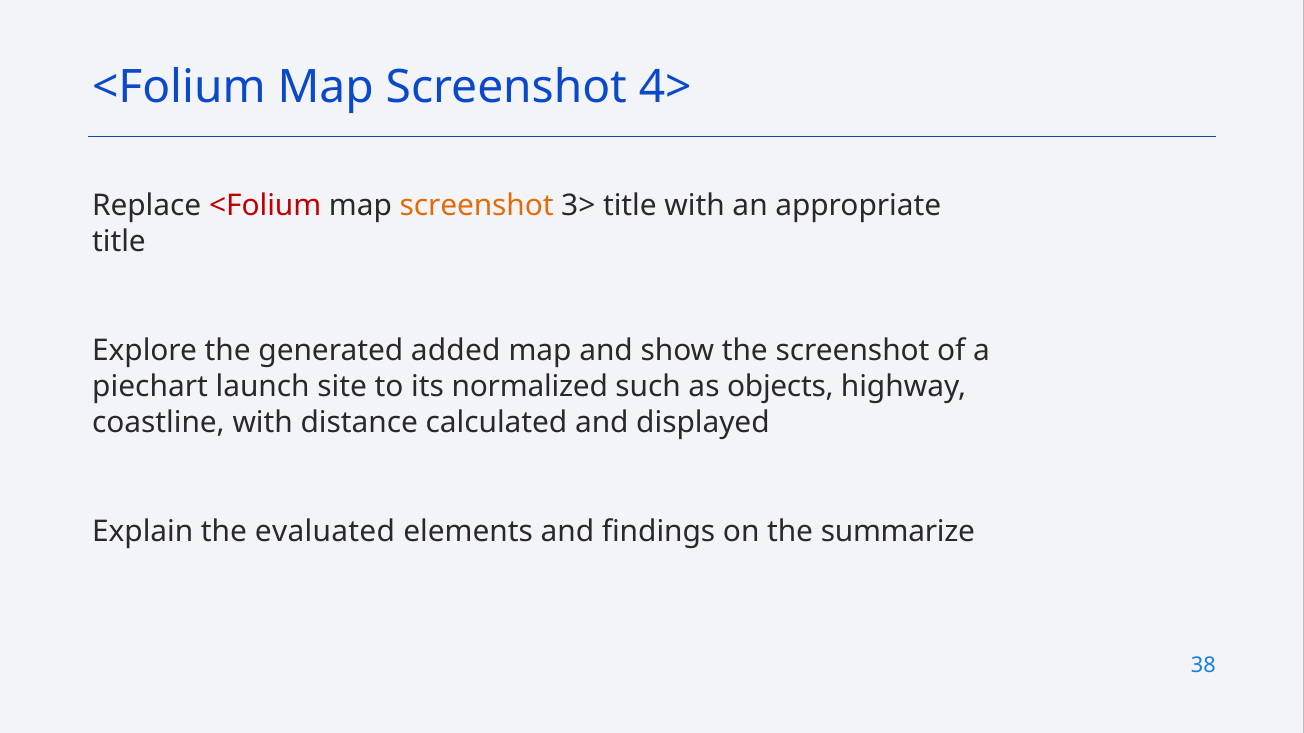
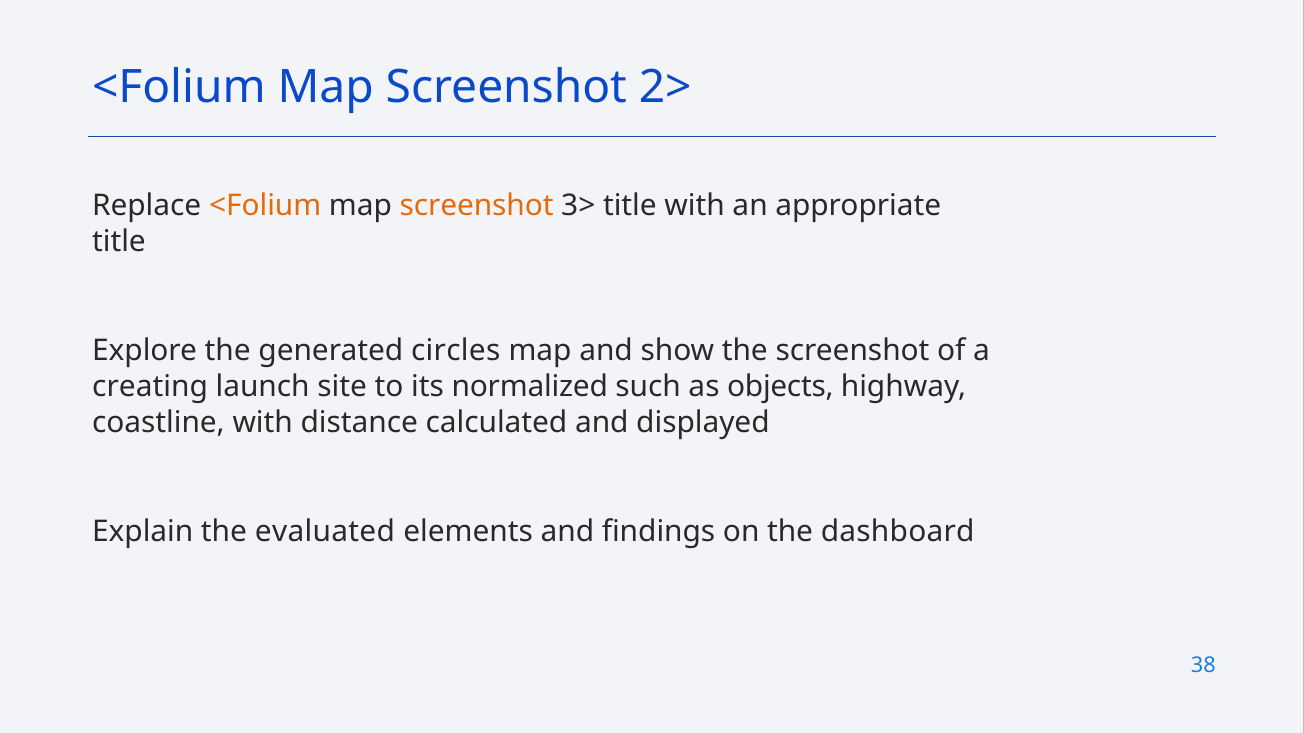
4>: 4> -> 2>
<Folium at (265, 206) colour: red -> orange
added: added -> circles
piechart: piechart -> creating
summarize: summarize -> dashboard
